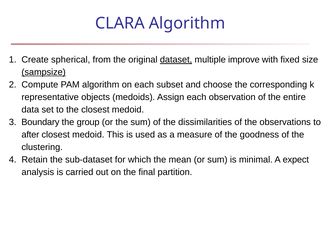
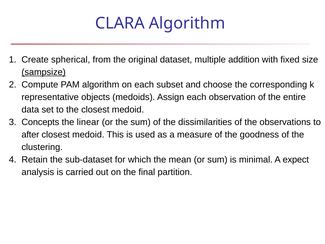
dataset underline: present -> none
improve: improve -> addition
Boundary: Boundary -> Concepts
group: group -> linear
